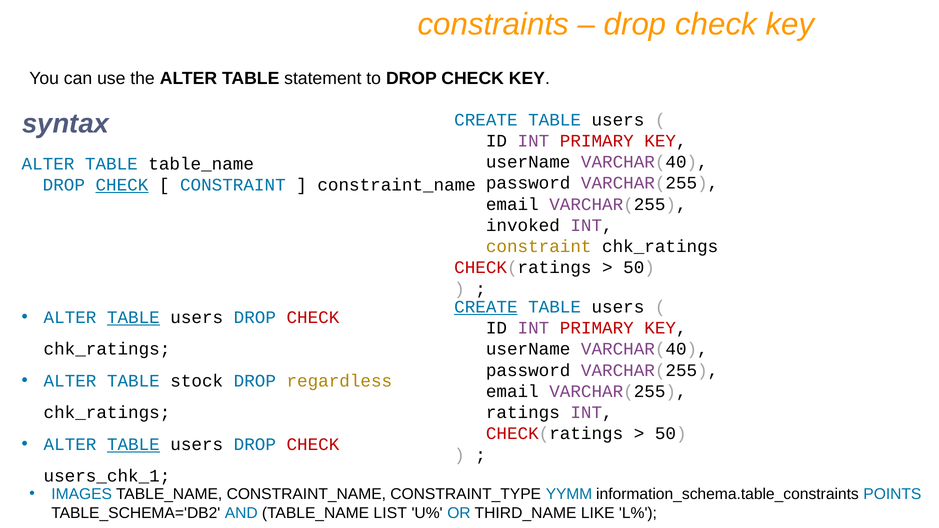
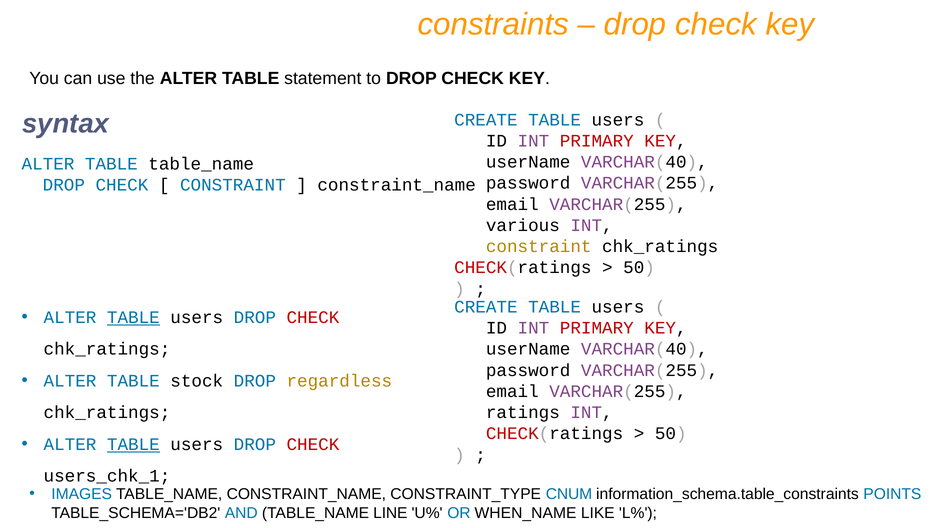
CHECK at (122, 185) underline: present -> none
invoked: invoked -> various
CREATE at (486, 307) underline: present -> none
YYMM: YYMM -> CNUM
LIST: LIST -> LINE
THIRD_NAME: THIRD_NAME -> WHEN_NAME
